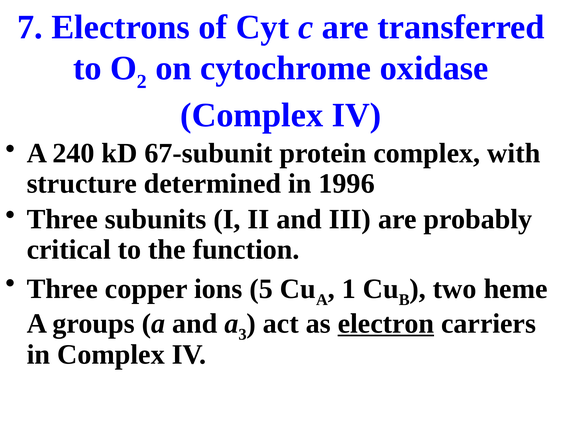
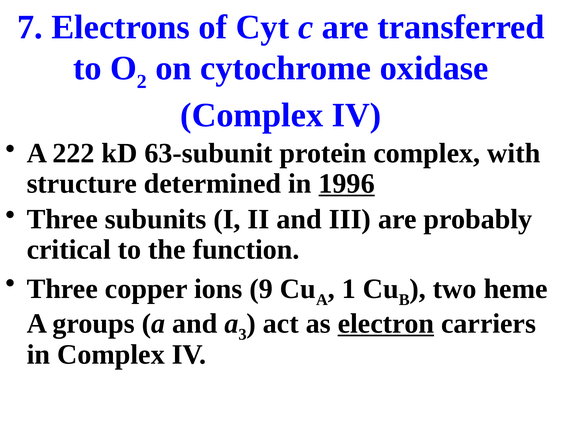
240: 240 -> 222
67-subunit: 67-subunit -> 63-subunit
1996 underline: none -> present
5: 5 -> 9
